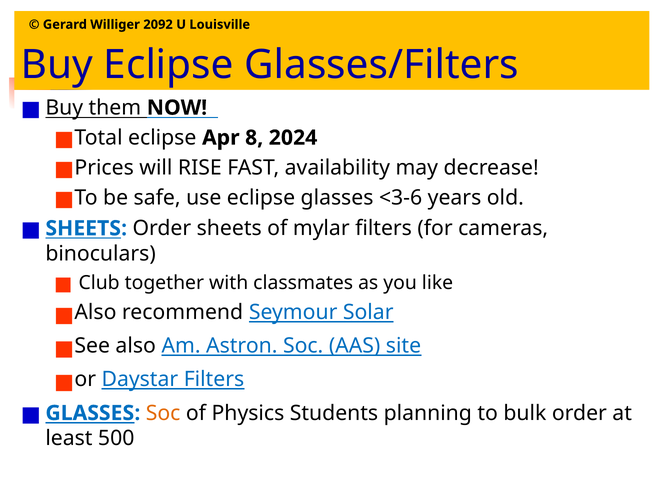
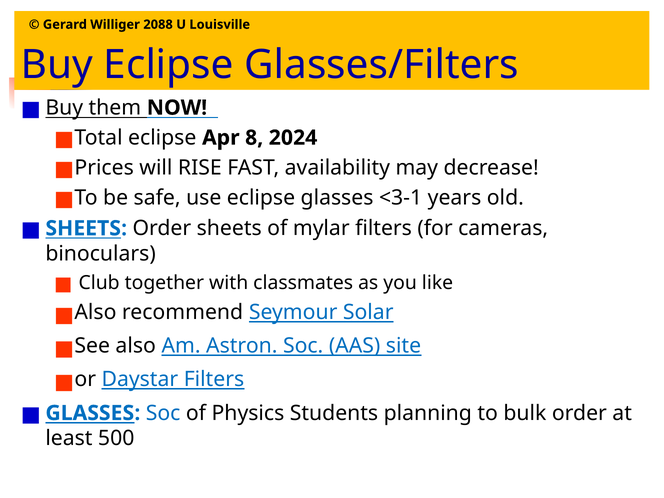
2092: 2092 -> 2088
<3-6: <3-6 -> <3-1
Soc at (163, 413) colour: orange -> blue
